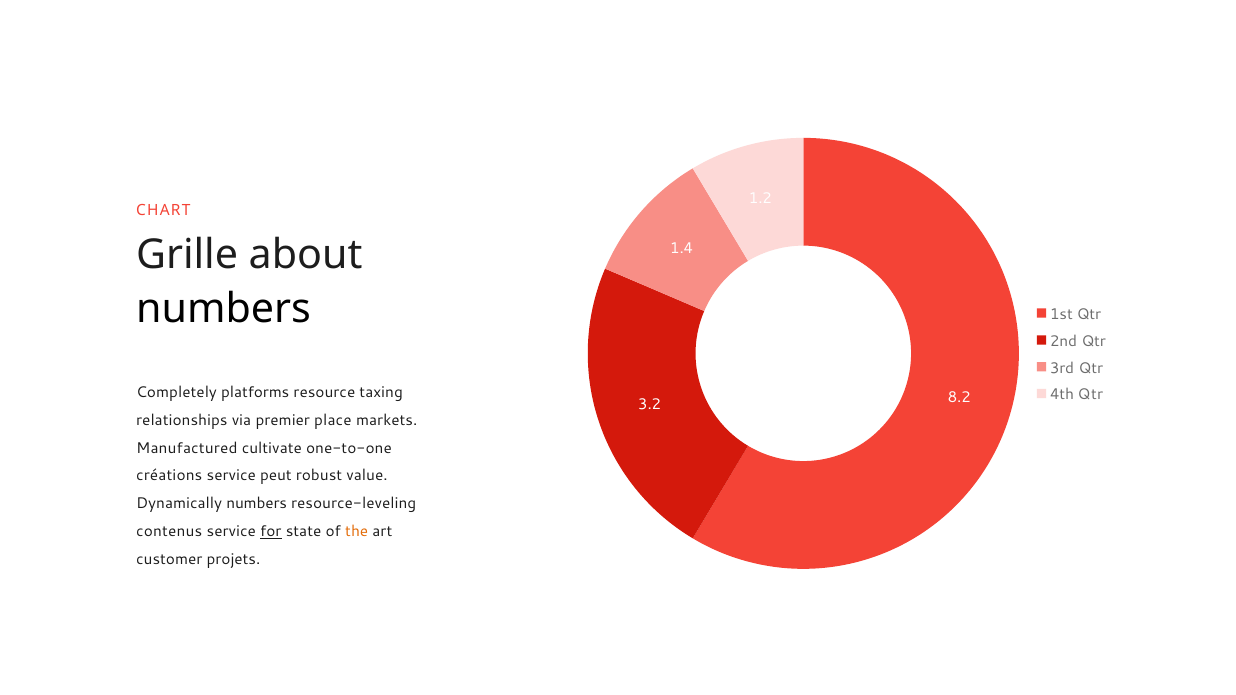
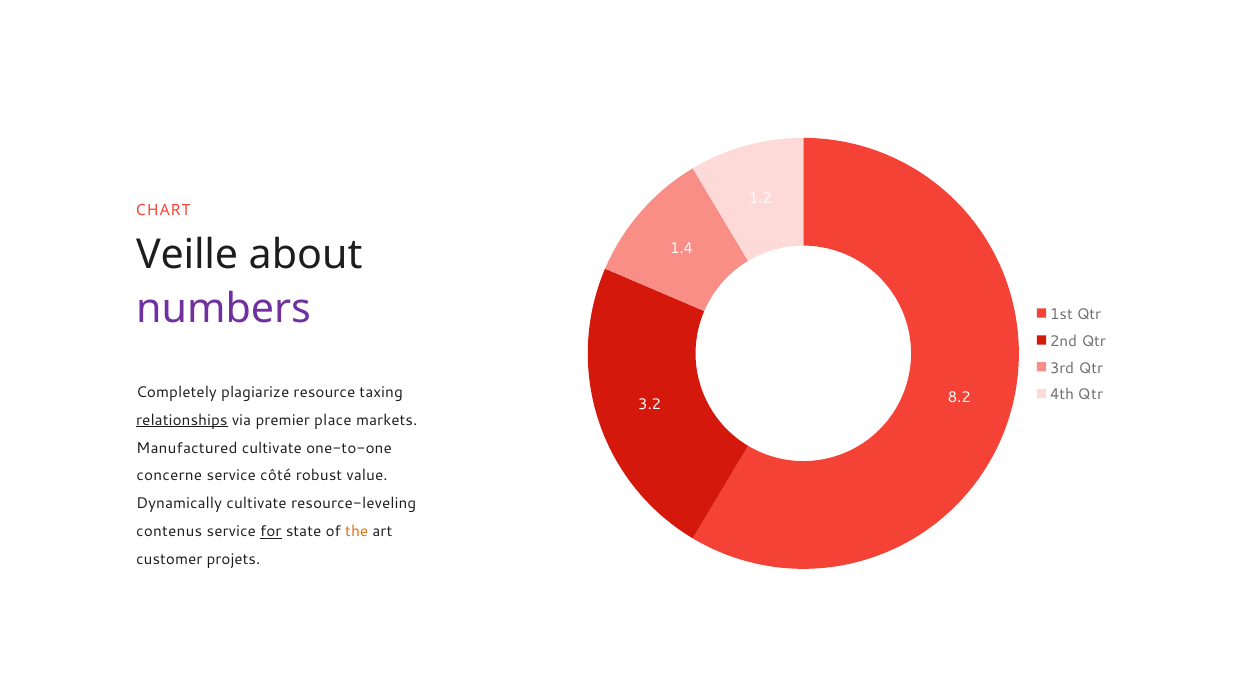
Grille: Grille -> Veille
numbers at (224, 309) colour: black -> purple
platforms: platforms -> plagiarize
relationships underline: none -> present
créations: créations -> concerne
peut: peut -> côté
Dynamically numbers: numbers -> cultivate
